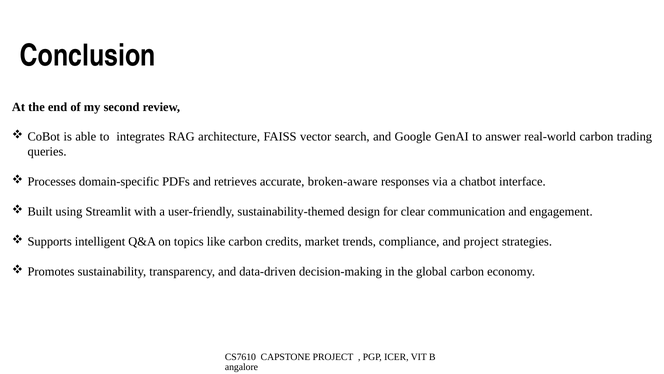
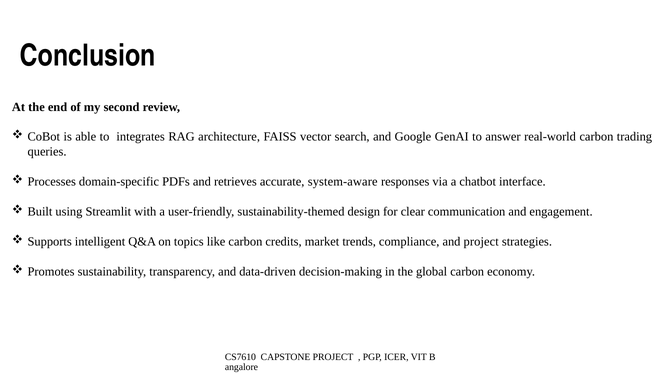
broken-aware: broken-aware -> system-aware
